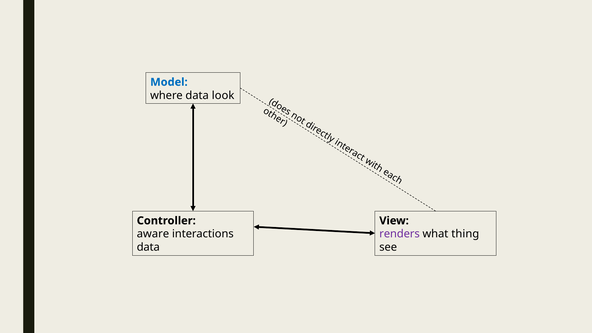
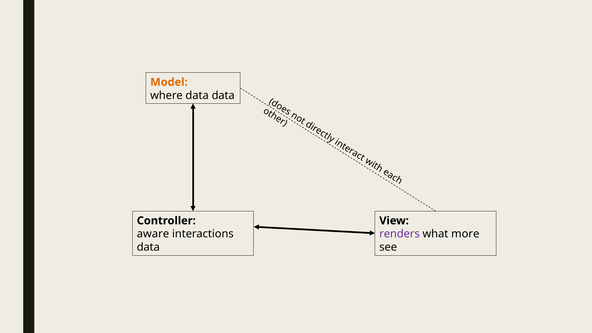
Model colour: blue -> orange
data look: look -> data
thing: thing -> more
